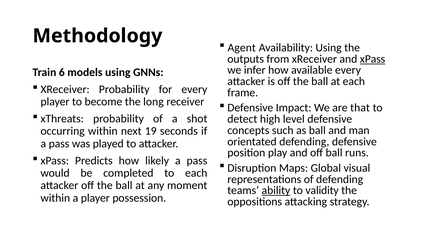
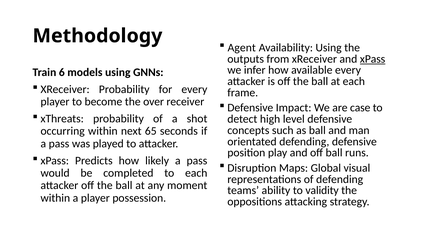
long: long -> over
that: that -> case
19: 19 -> 65
ability underline: present -> none
